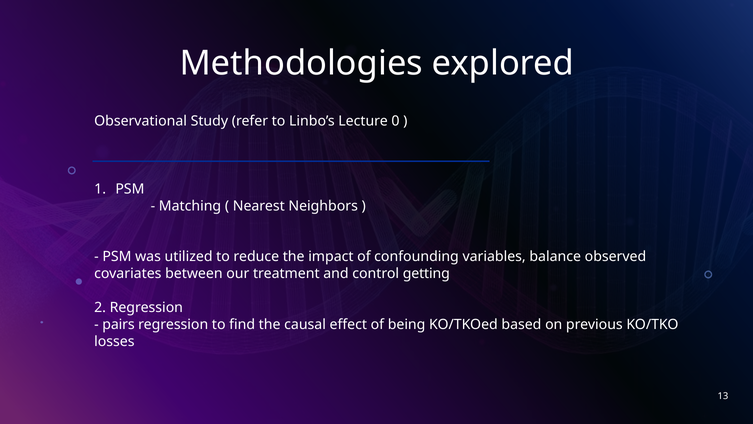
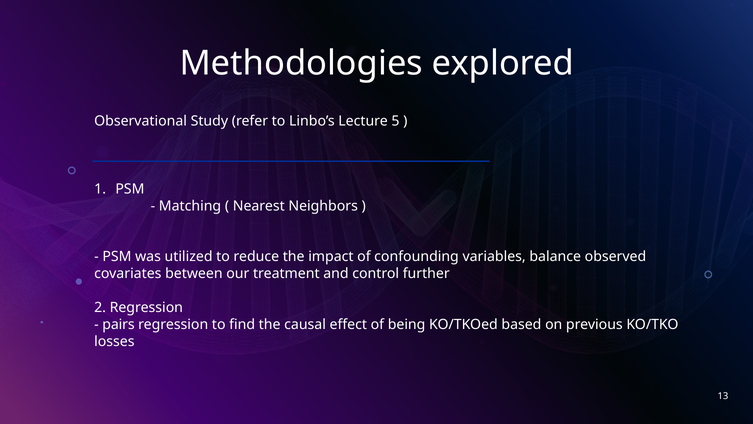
0: 0 -> 5
getting: getting -> further
